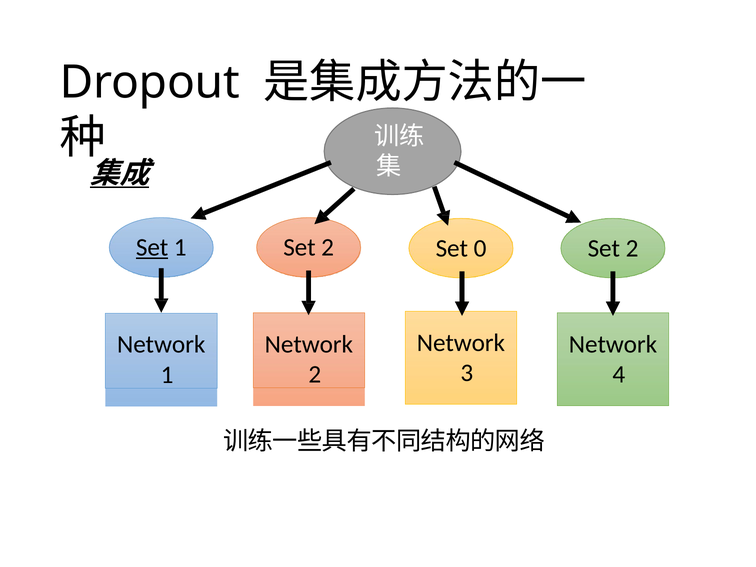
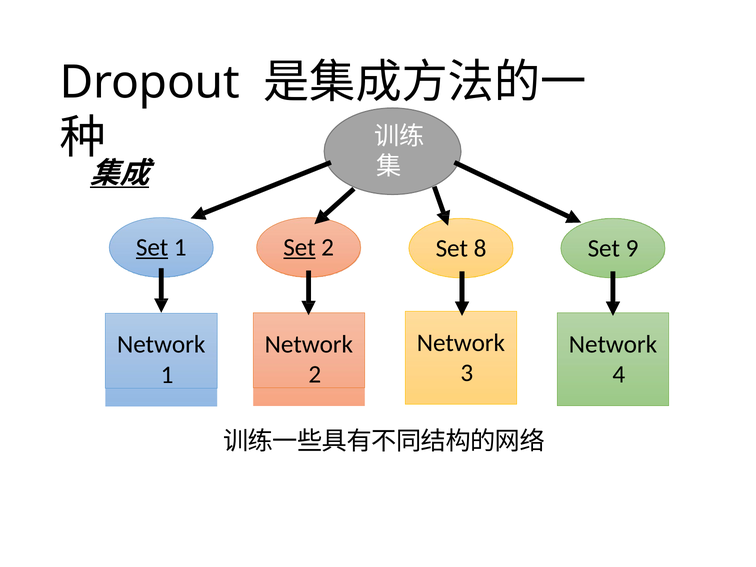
Set at (299, 248) underline: none -> present
0: 0 -> 8
2 at (632, 248): 2 -> 9
